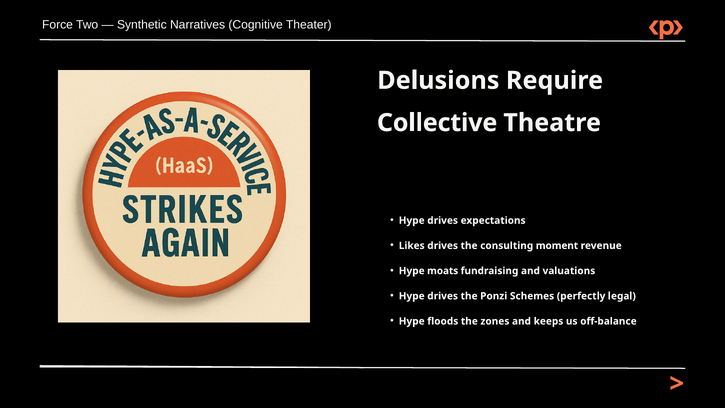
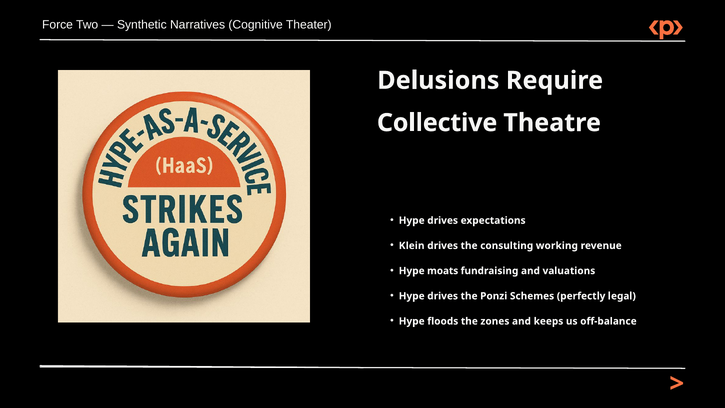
Likes: Likes -> Klein
moment: moment -> working
